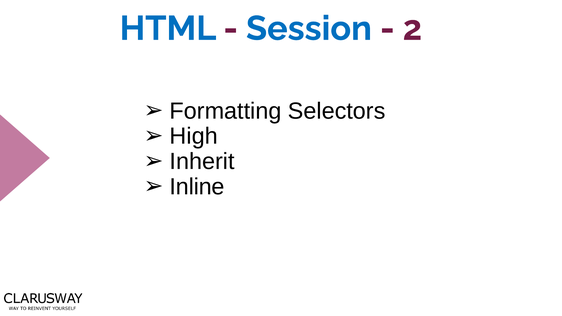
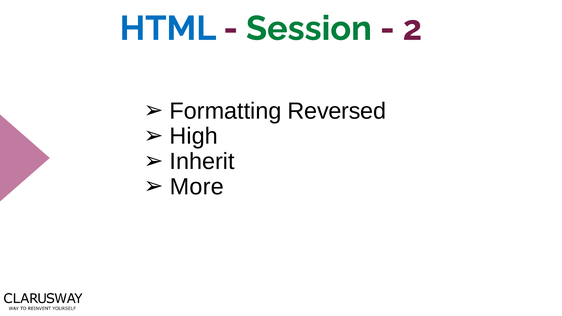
Session colour: blue -> green
Selectors: Selectors -> Reversed
Inline: Inline -> More
